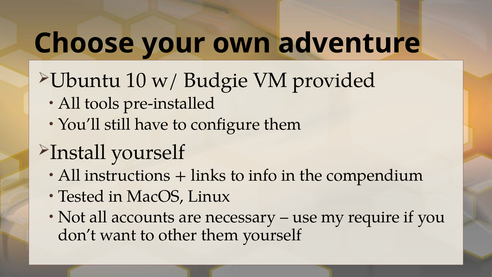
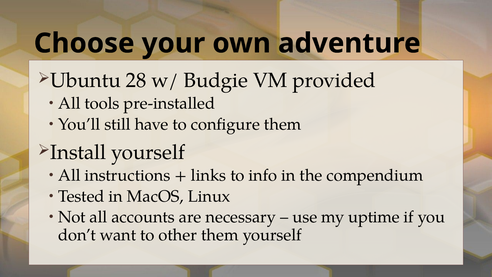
10: 10 -> 28
require: require -> uptime
